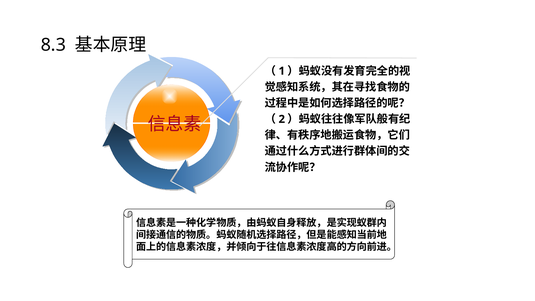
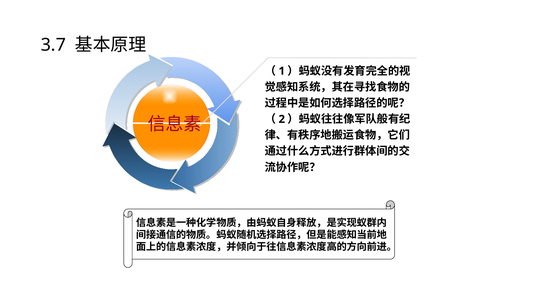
8.3: 8.3 -> 3.7
